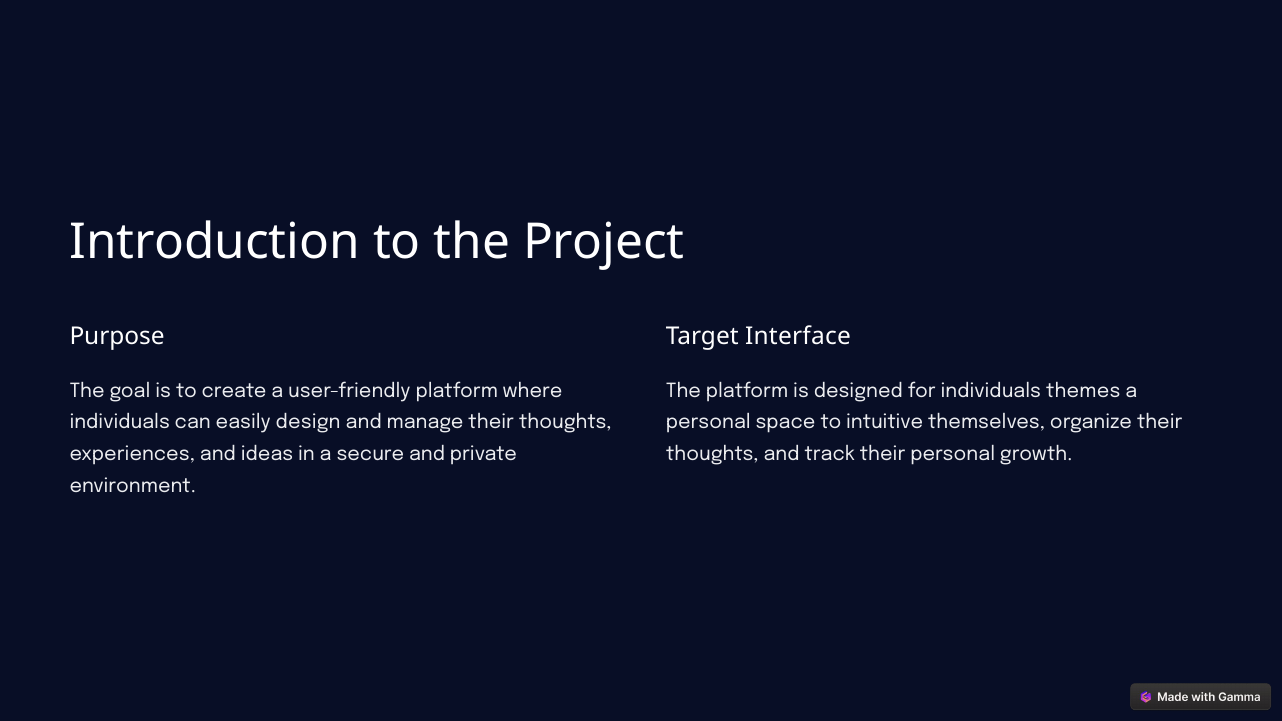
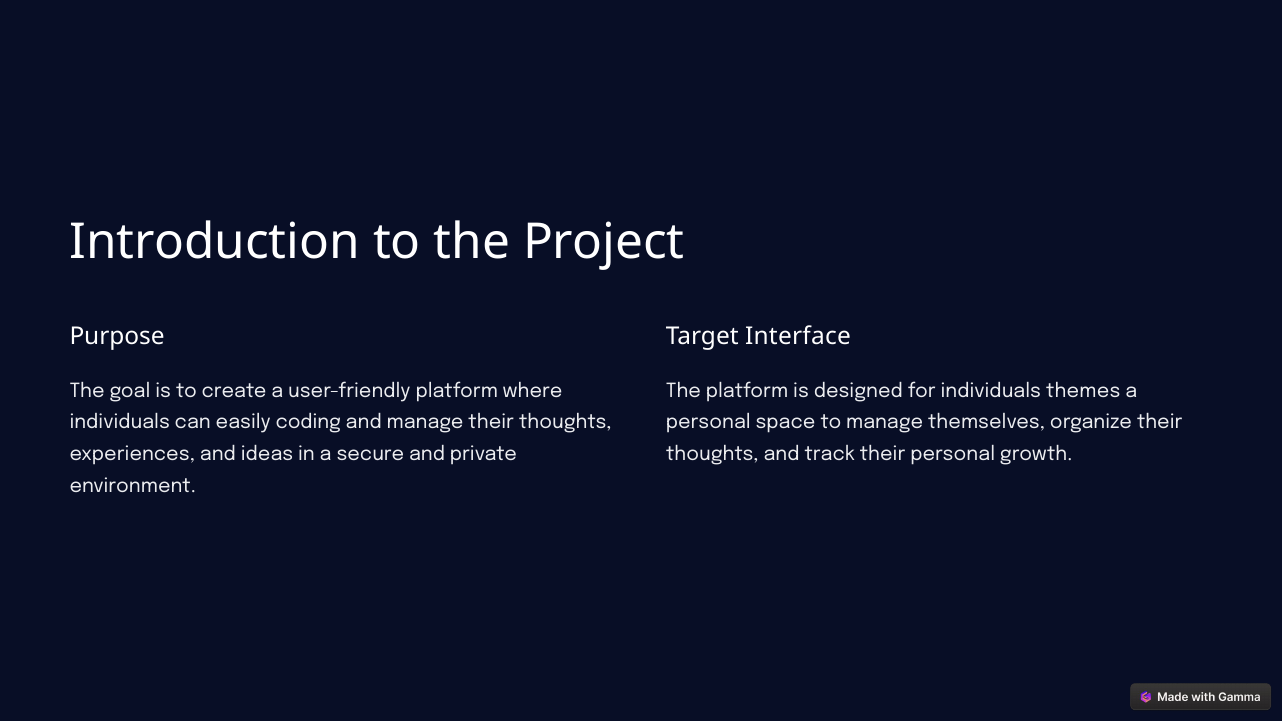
design: design -> coding
to intuitive: intuitive -> manage
